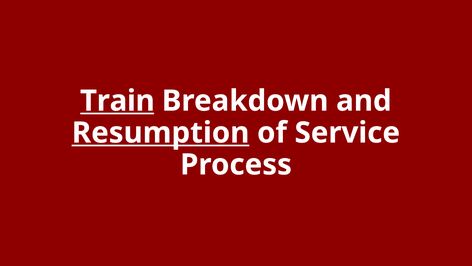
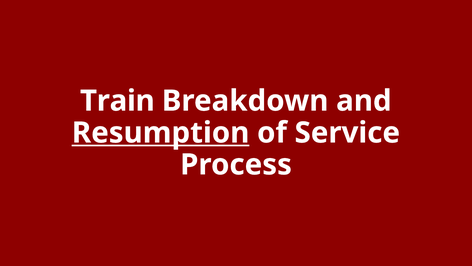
Train underline: present -> none
